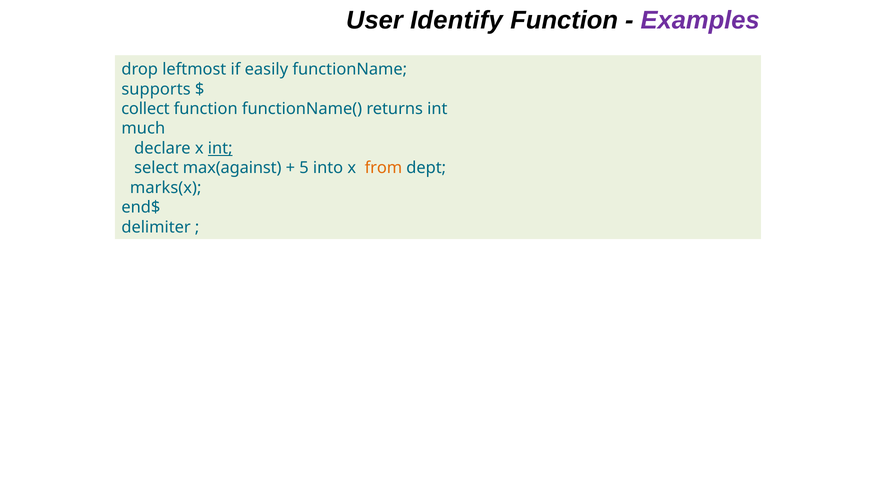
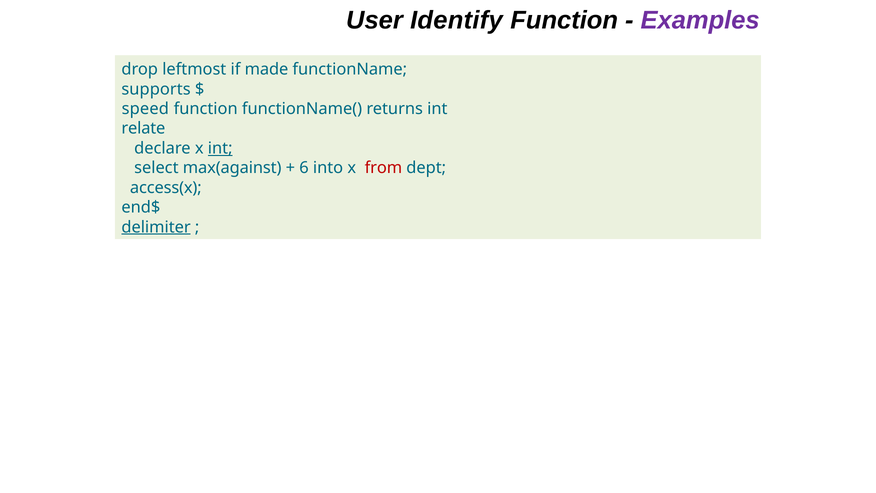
easily: easily -> made
collect: collect -> speed
much: much -> relate
5: 5 -> 6
from colour: orange -> red
marks(x: marks(x -> access(x
delimiter underline: none -> present
